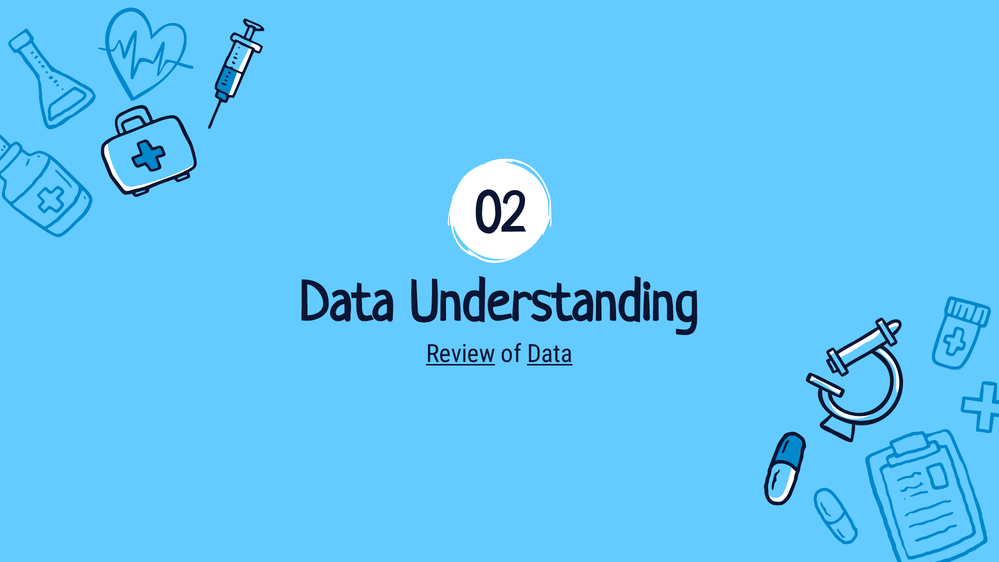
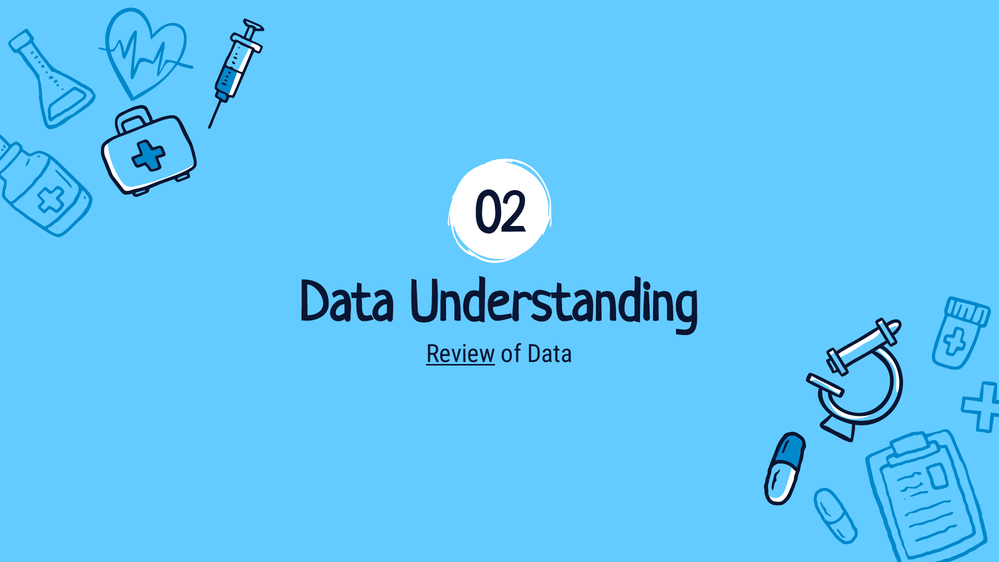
Data at (550, 354) underline: present -> none
